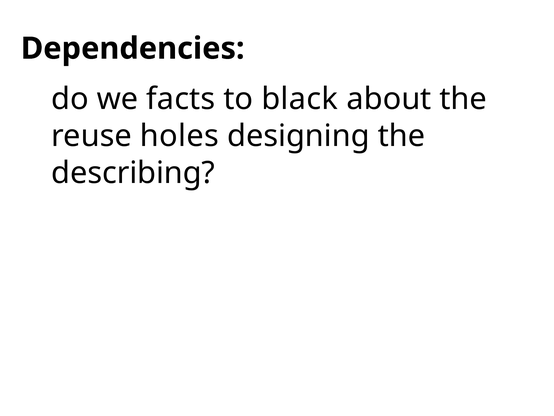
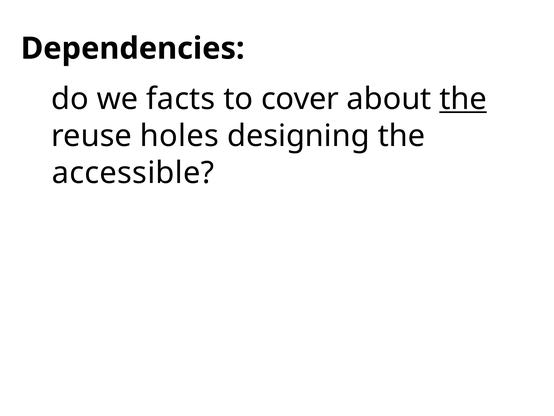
black: black -> cover
the at (463, 99) underline: none -> present
describing: describing -> accessible
